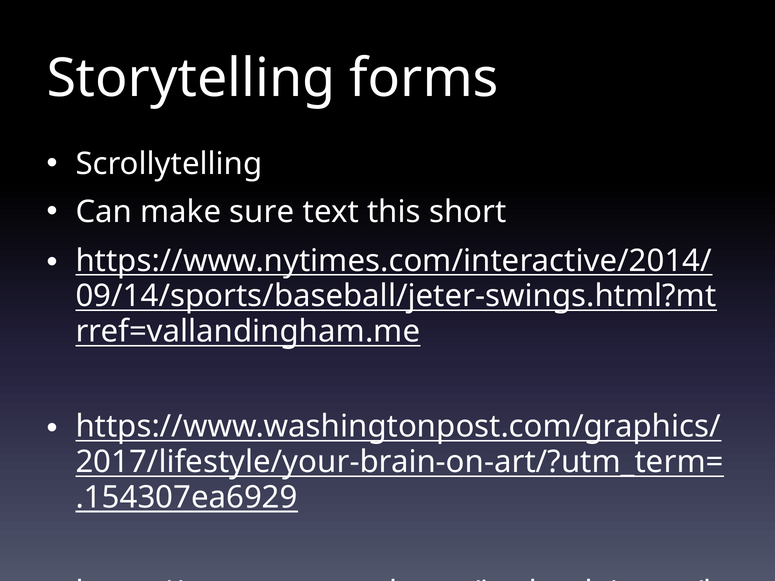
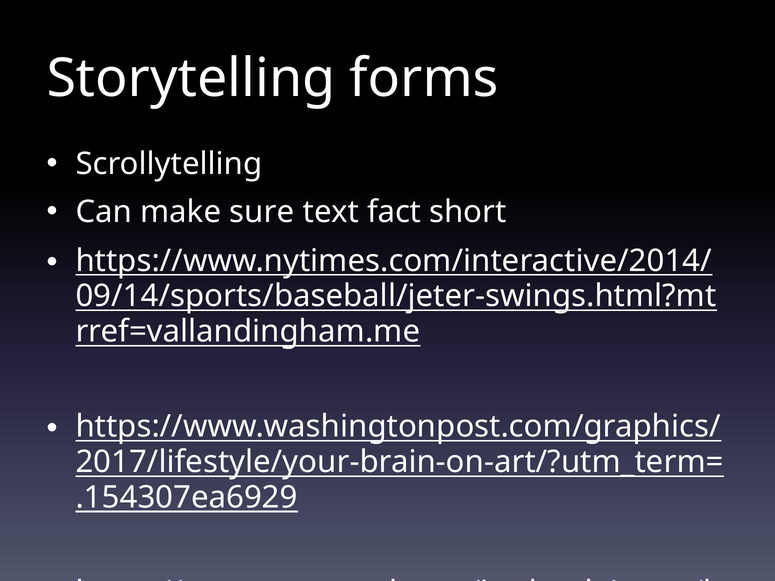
this: this -> fact
